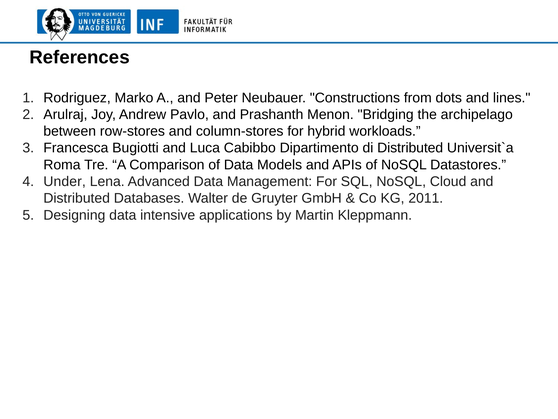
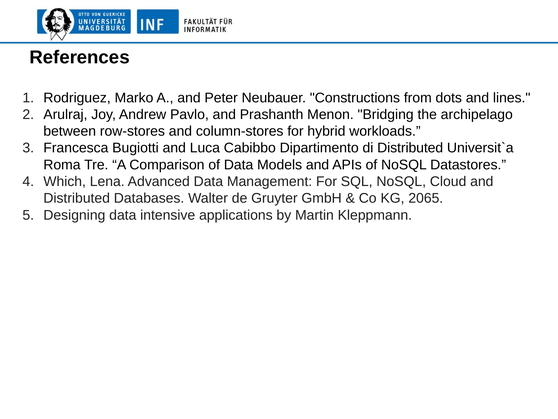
Under: Under -> Which
2011: 2011 -> 2065
